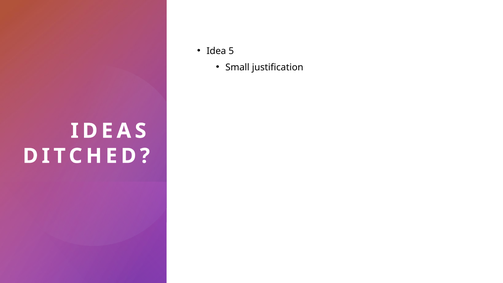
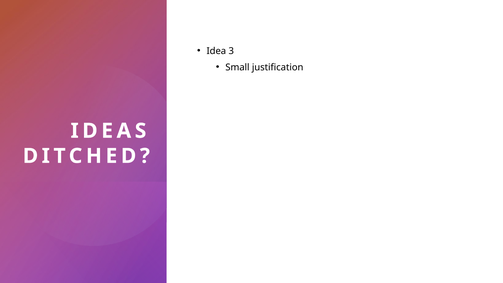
5: 5 -> 3
